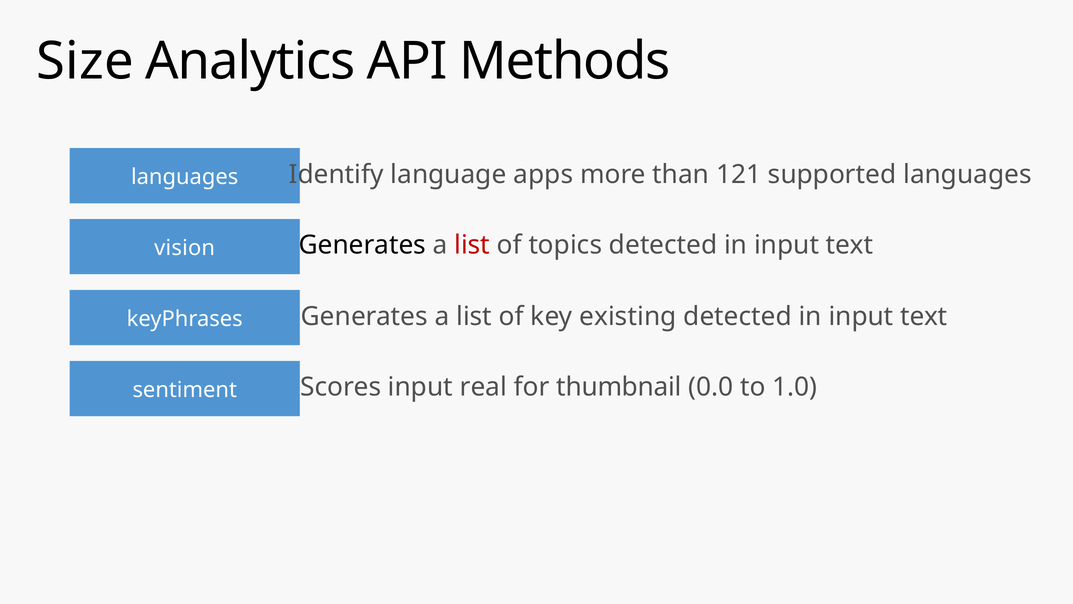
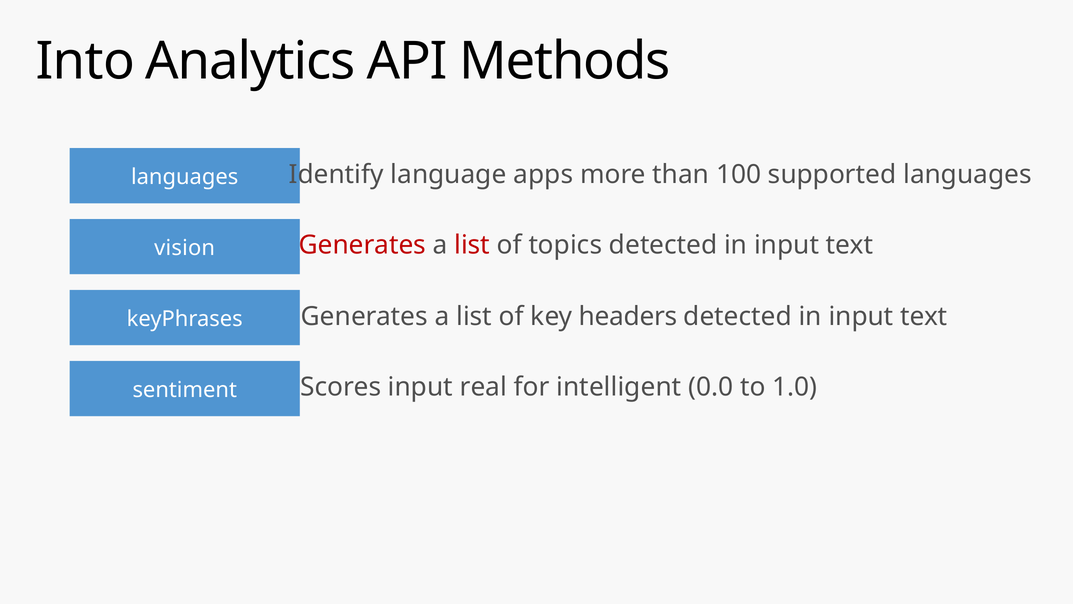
Size: Size -> Into
121: 121 -> 100
Generates at (362, 245) colour: black -> red
existing: existing -> headers
thumbnail: thumbnail -> intelligent
